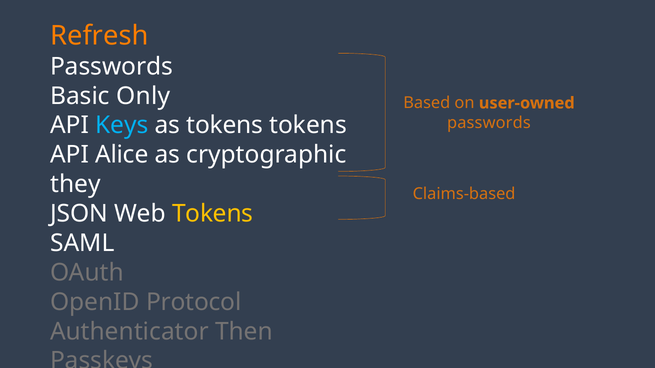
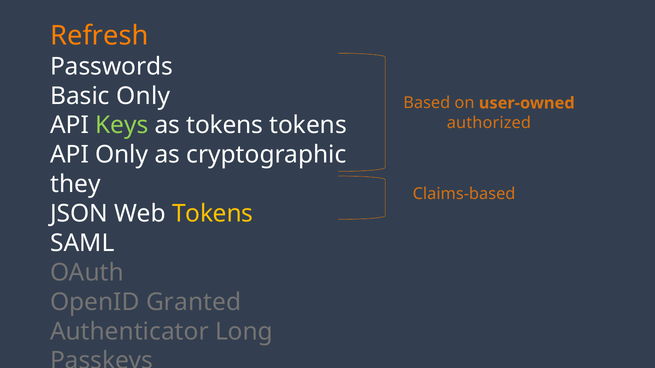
passwords at (489, 123): passwords -> authorized
Keys colour: light blue -> light green
API Alice: Alice -> Only
Protocol: Protocol -> Granted
Then: Then -> Long
